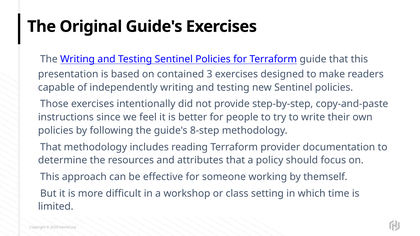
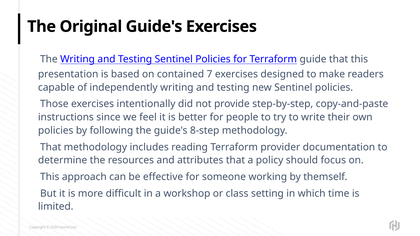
3: 3 -> 7
